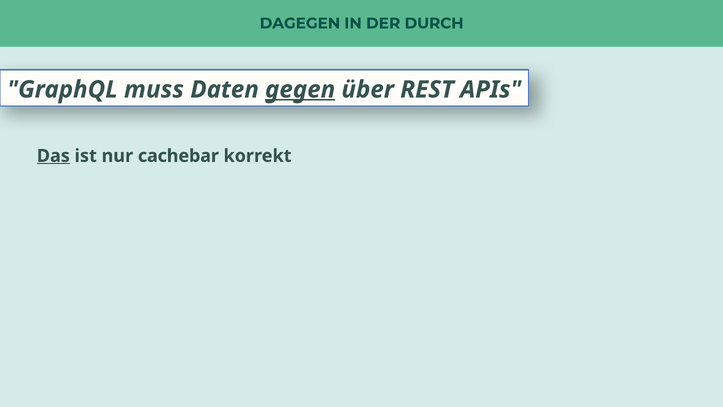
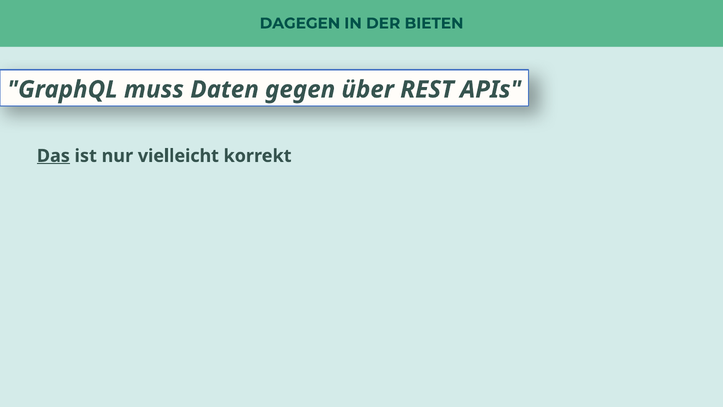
DURCH: DURCH -> BIETEN
gegen underline: present -> none
cachebar: cachebar -> vielleicht
